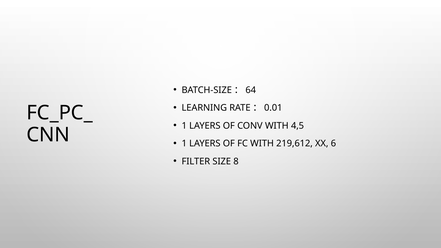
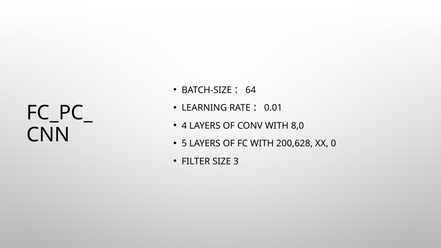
1 at (184, 126): 1 -> 4
4,5: 4,5 -> 8,0
1 at (184, 144): 1 -> 5
219,612: 219,612 -> 200,628
6: 6 -> 0
8: 8 -> 3
